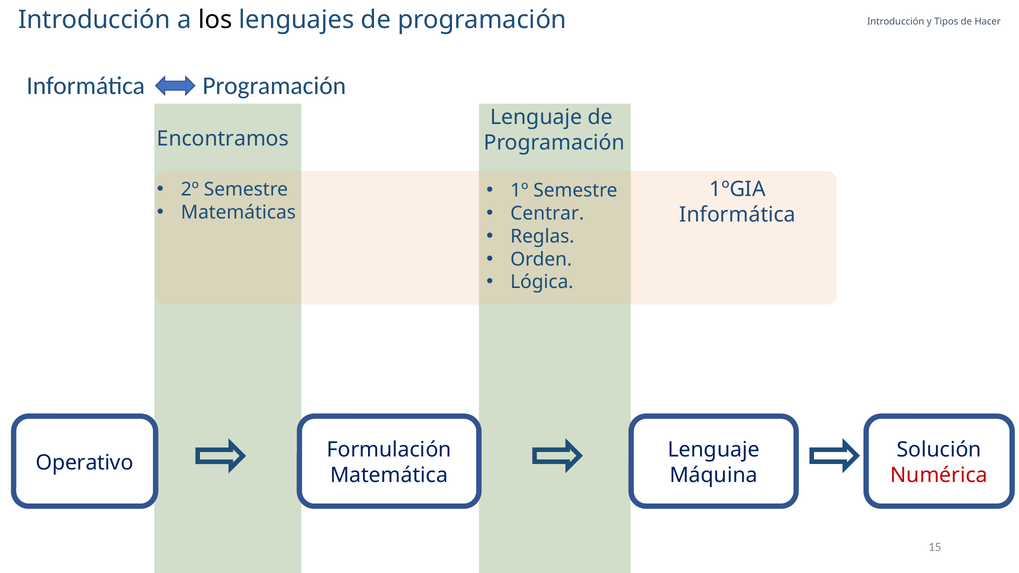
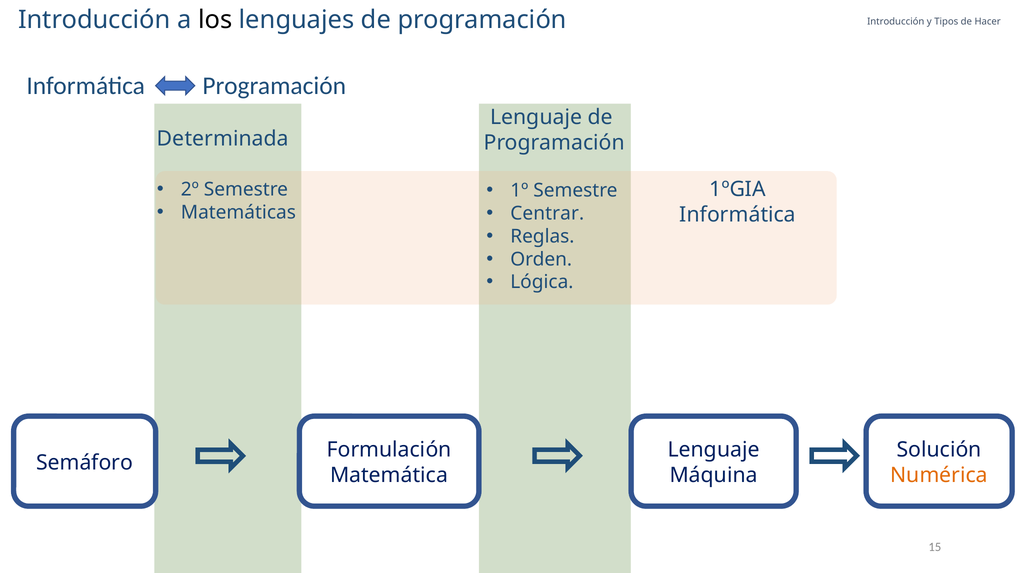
Encontramos: Encontramos -> Determinada
Operativo: Operativo -> Semáforo
Numérica colour: red -> orange
